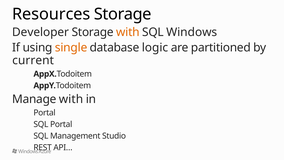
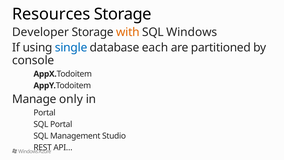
single colour: orange -> blue
logic: logic -> each
current: current -> console
Manage with: with -> only
